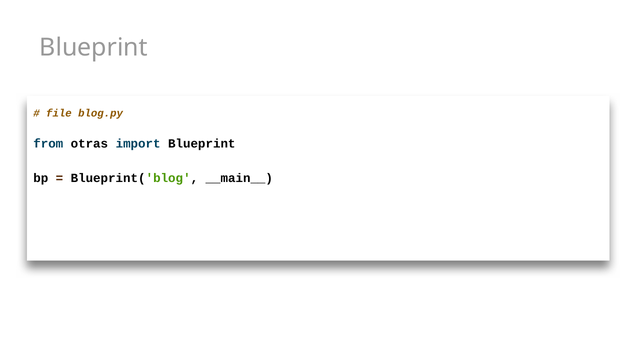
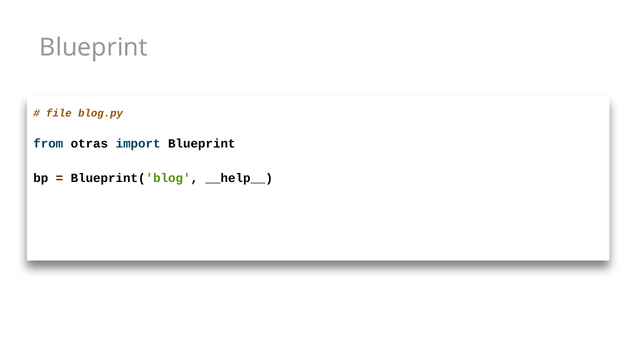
__main__: __main__ -> __help__
